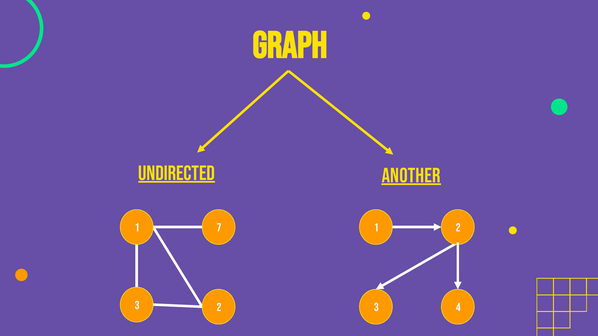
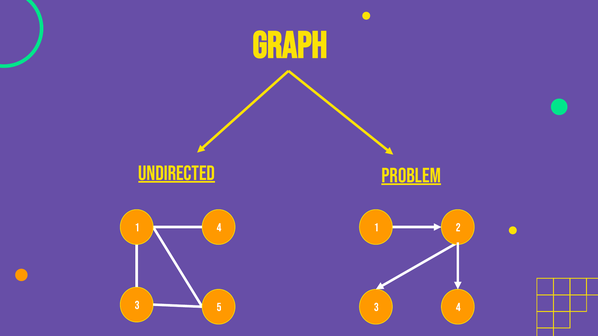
another: another -> problem
1 7: 7 -> 4
2 at (219, 308): 2 -> 5
